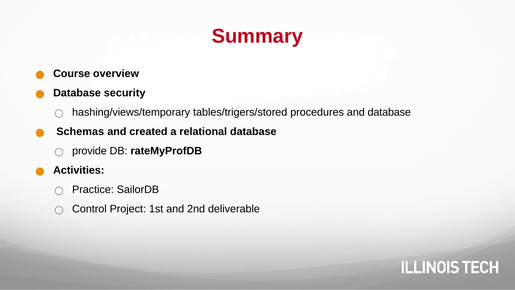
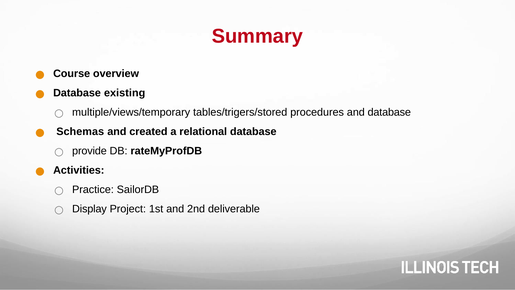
security: security -> existing
hashing/views/temporary: hashing/views/temporary -> multiple/views/temporary
Control: Control -> Display
